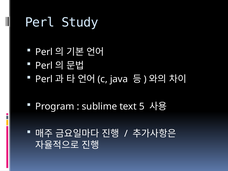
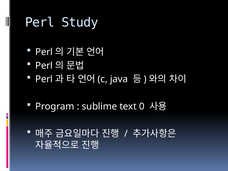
5: 5 -> 0
